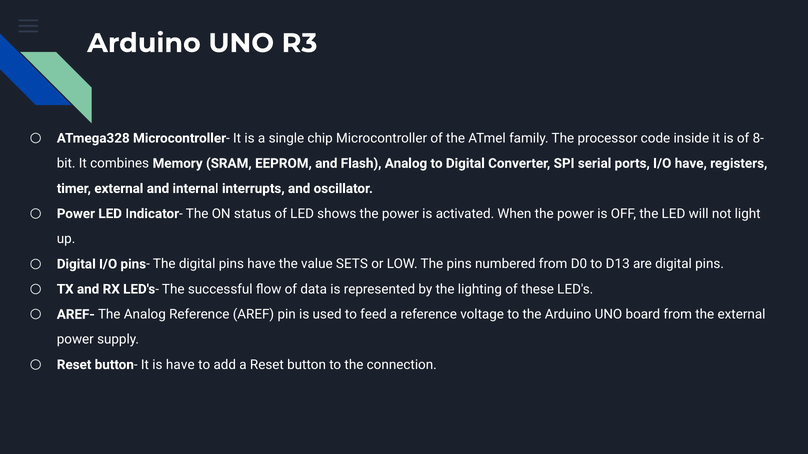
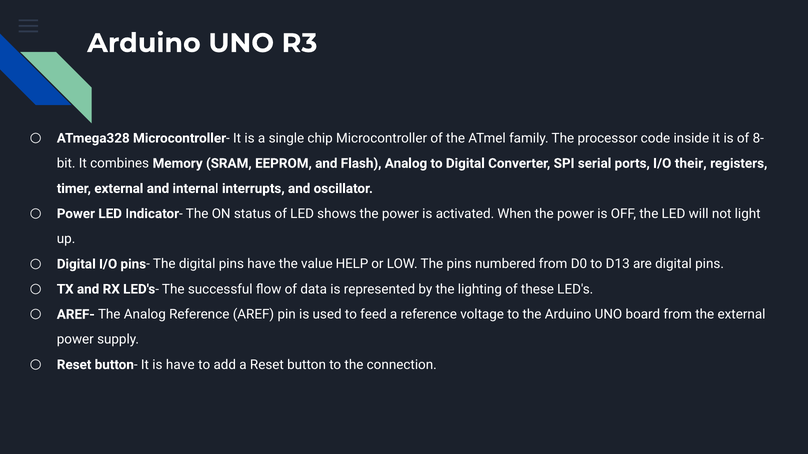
I/O have: have -> their
SETS: SETS -> HELP
